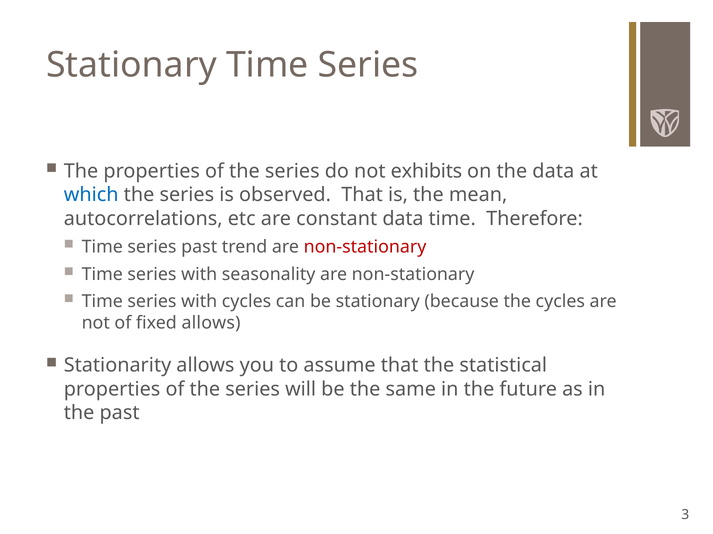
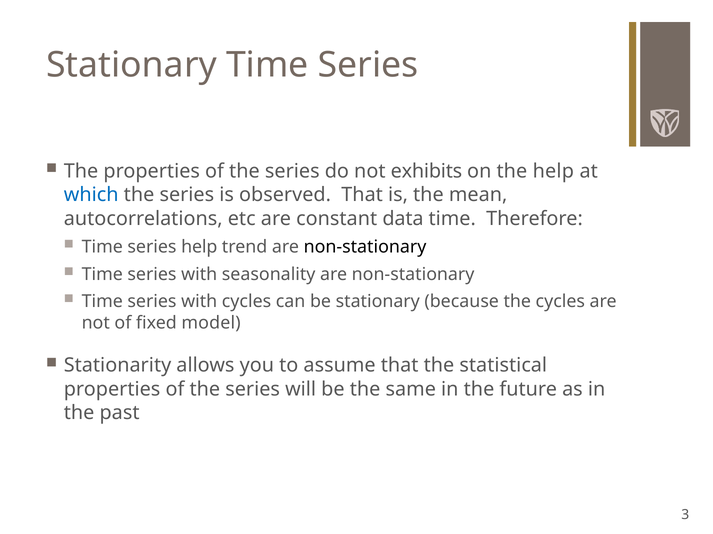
the data: data -> help
series past: past -> help
non-stationary at (365, 247) colour: red -> black
fixed allows: allows -> model
